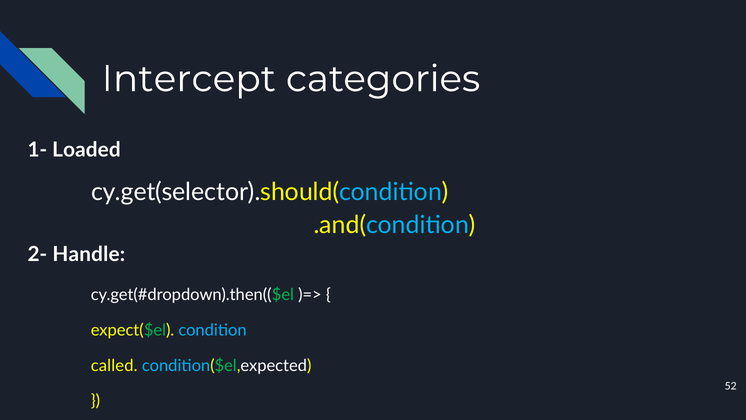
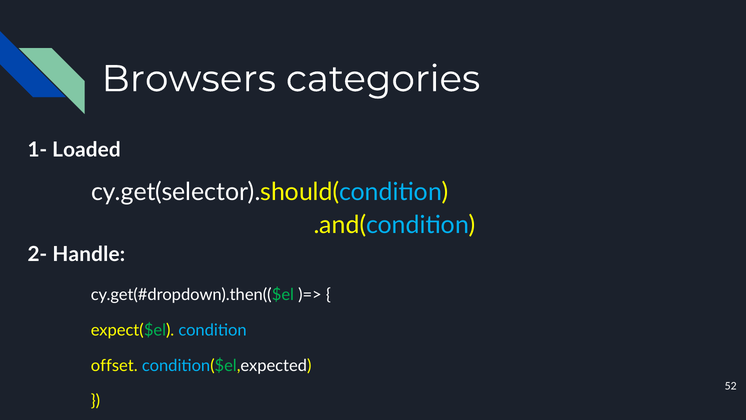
Intercept: Intercept -> Browsers
called: called -> offset
